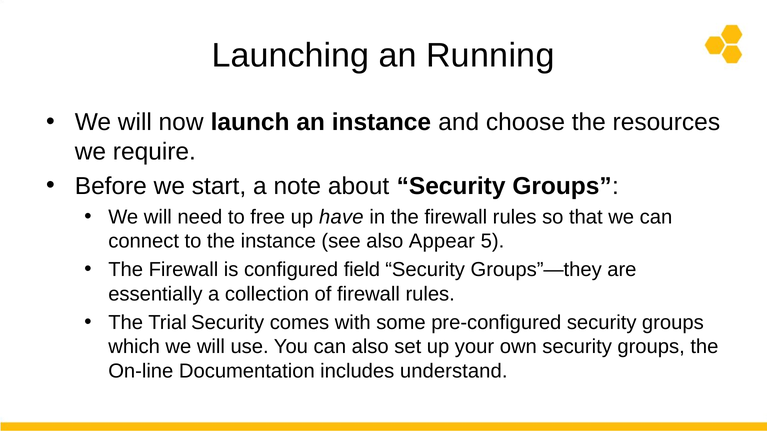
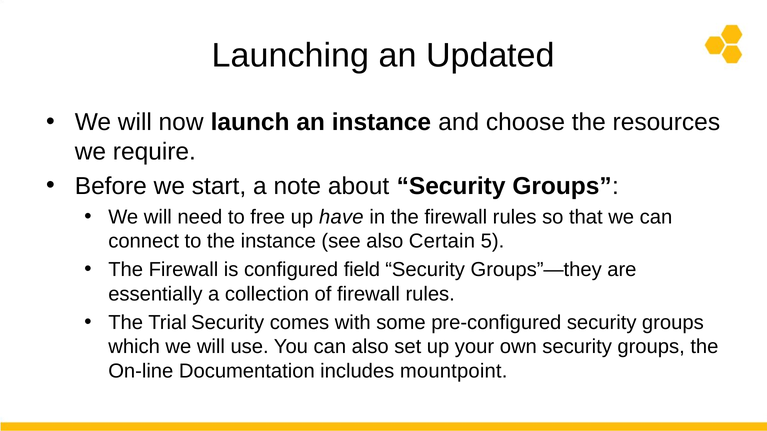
Running: Running -> Updated
Appear: Appear -> Certain
understand: understand -> mountpoint
